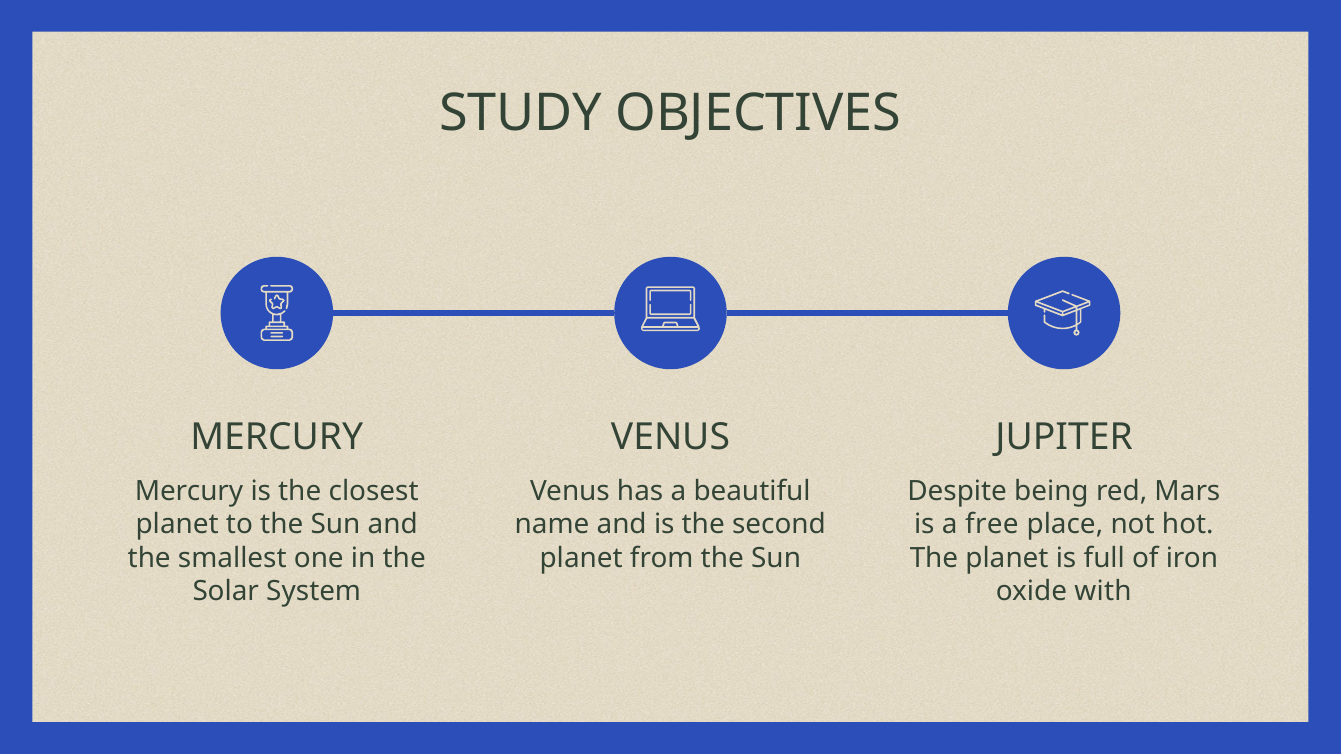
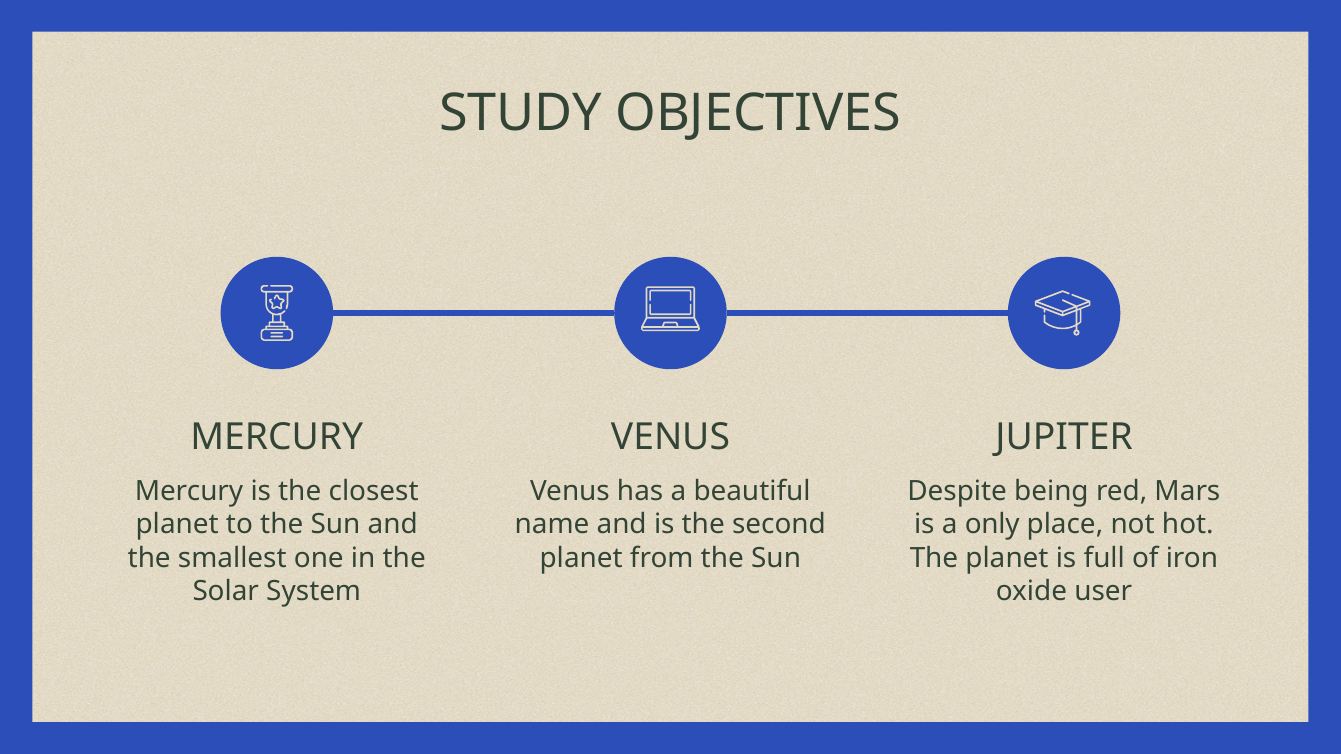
free: free -> only
with: with -> user
